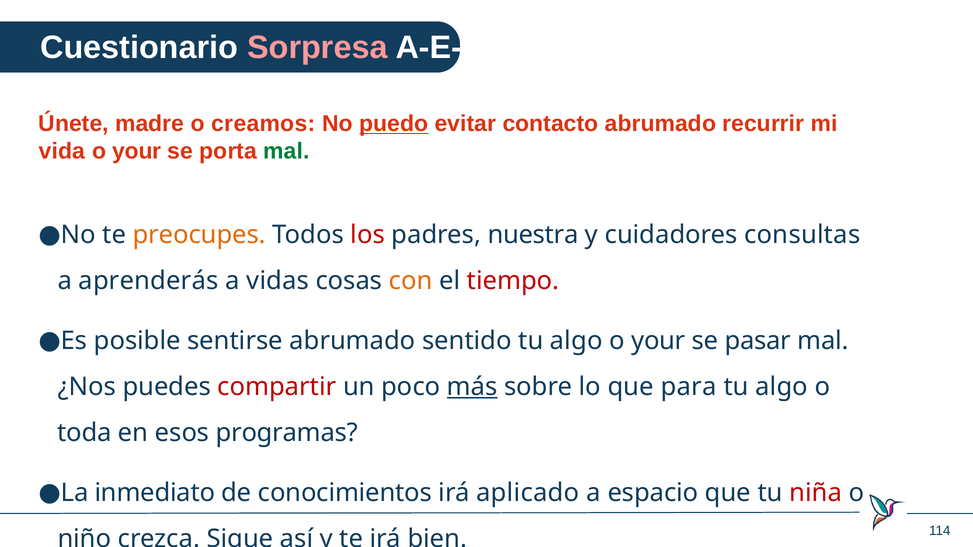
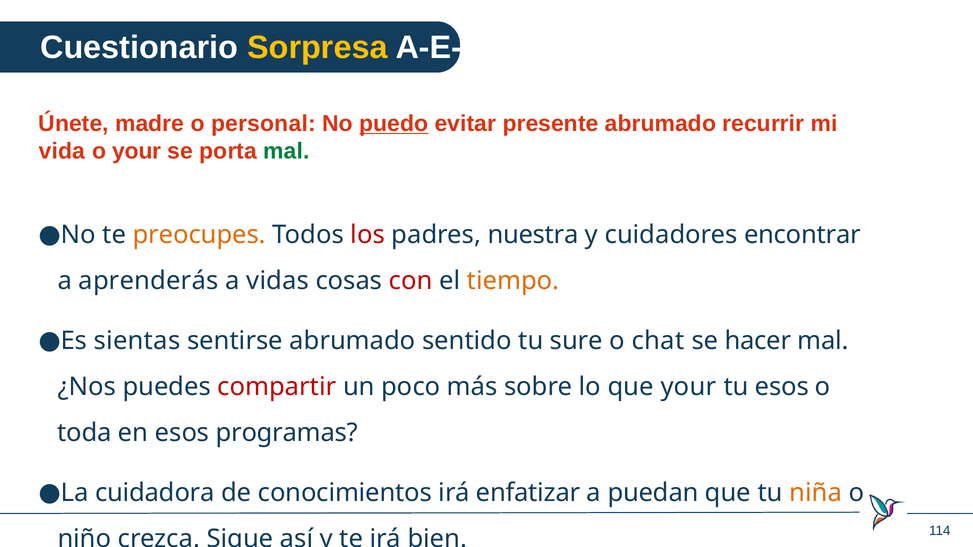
Sorpresa colour: pink -> yellow
creamos: creamos -> personal
contacto: contacto -> presente
consultas: consultas -> encontrar
con colour: orange -> red
tiempo colour: red -> orange
posible: posible -> sientas
algo at (576, 341): algo -> sure
your at (658, 341): your -> chat
pasar: pasar -> hacer
más underline: present -> none
que para: para -> your
algo at (782, 387): algo -> esos
inmediato: inmediato -> cuidadora
aplicado: aplicado -> enfatizar
espacio: espacio -> puedan
niña colour: red -> orange
